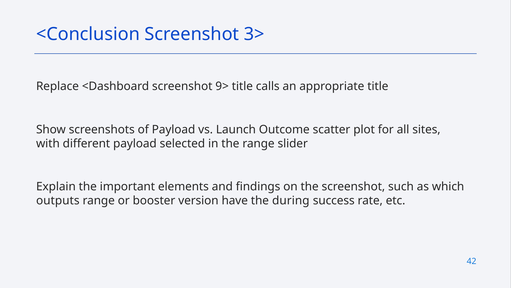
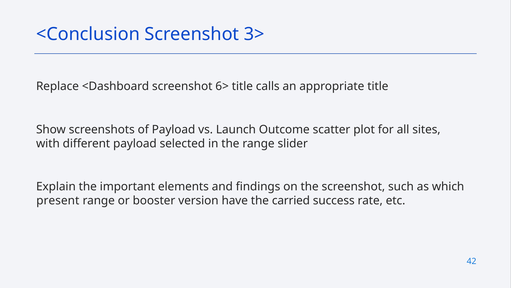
9>: 9> -> 6>
outputs: outputs -> present
during: during -> carried
